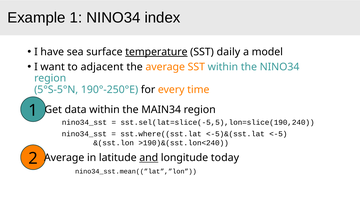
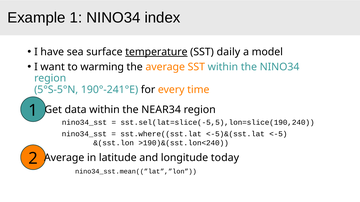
adjacent: adjacent -> warming
190°-250°E: 190°-250°E -> 190°-241°E
MAIN34: MAIN34 -> NEAR34
and underline: present -> none
